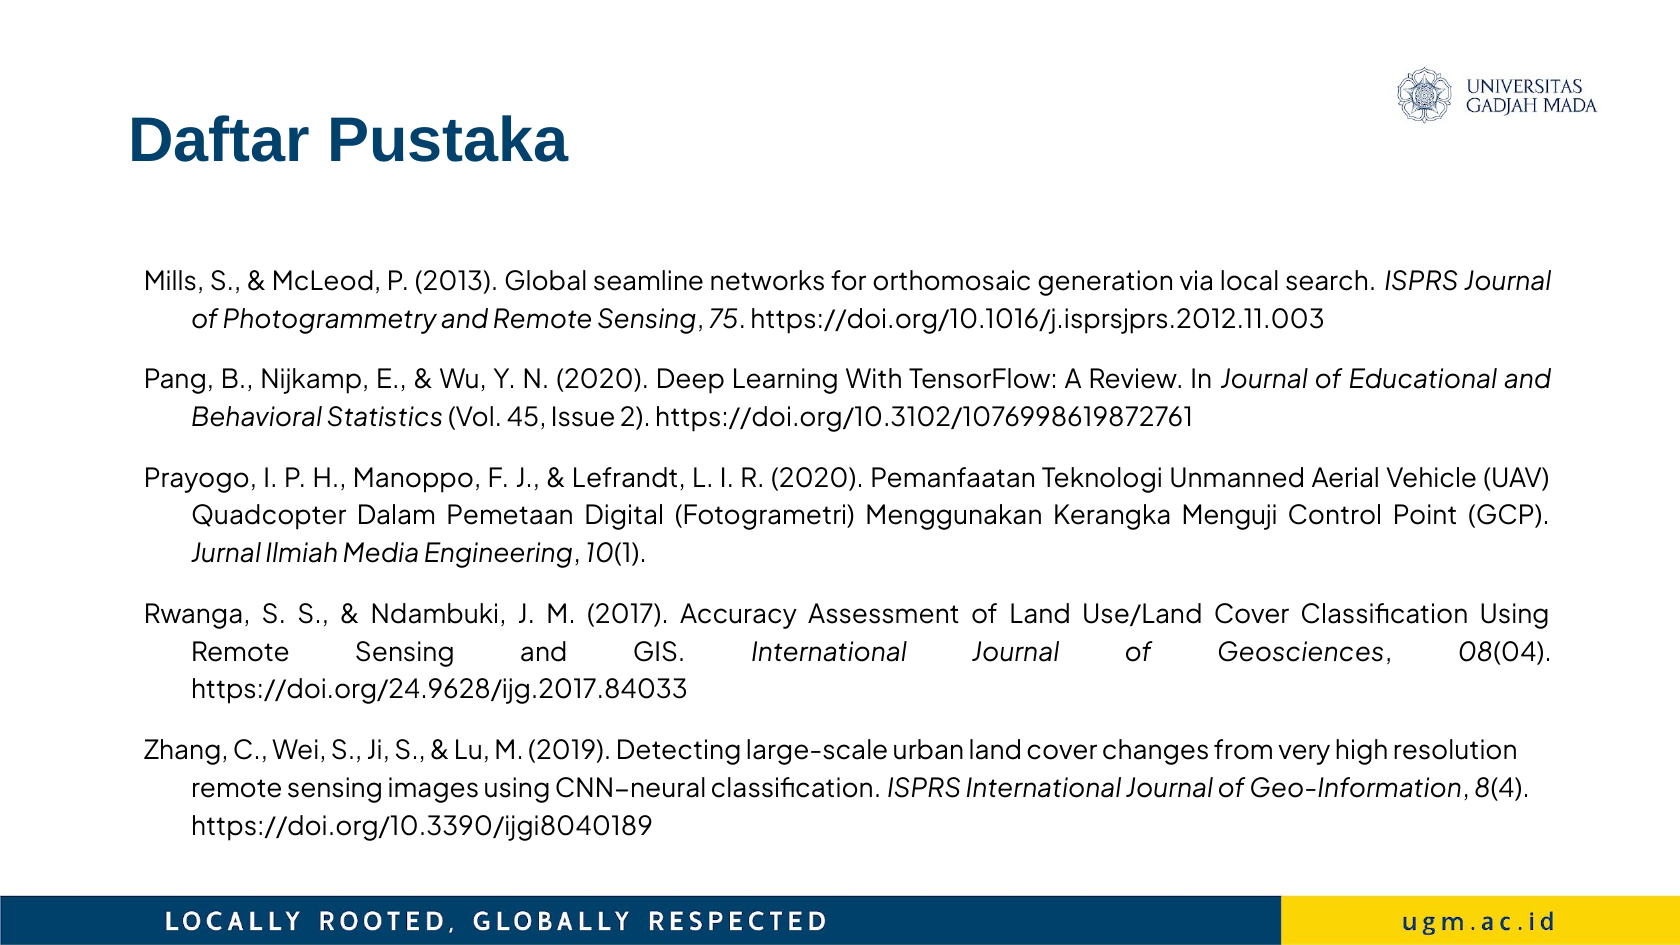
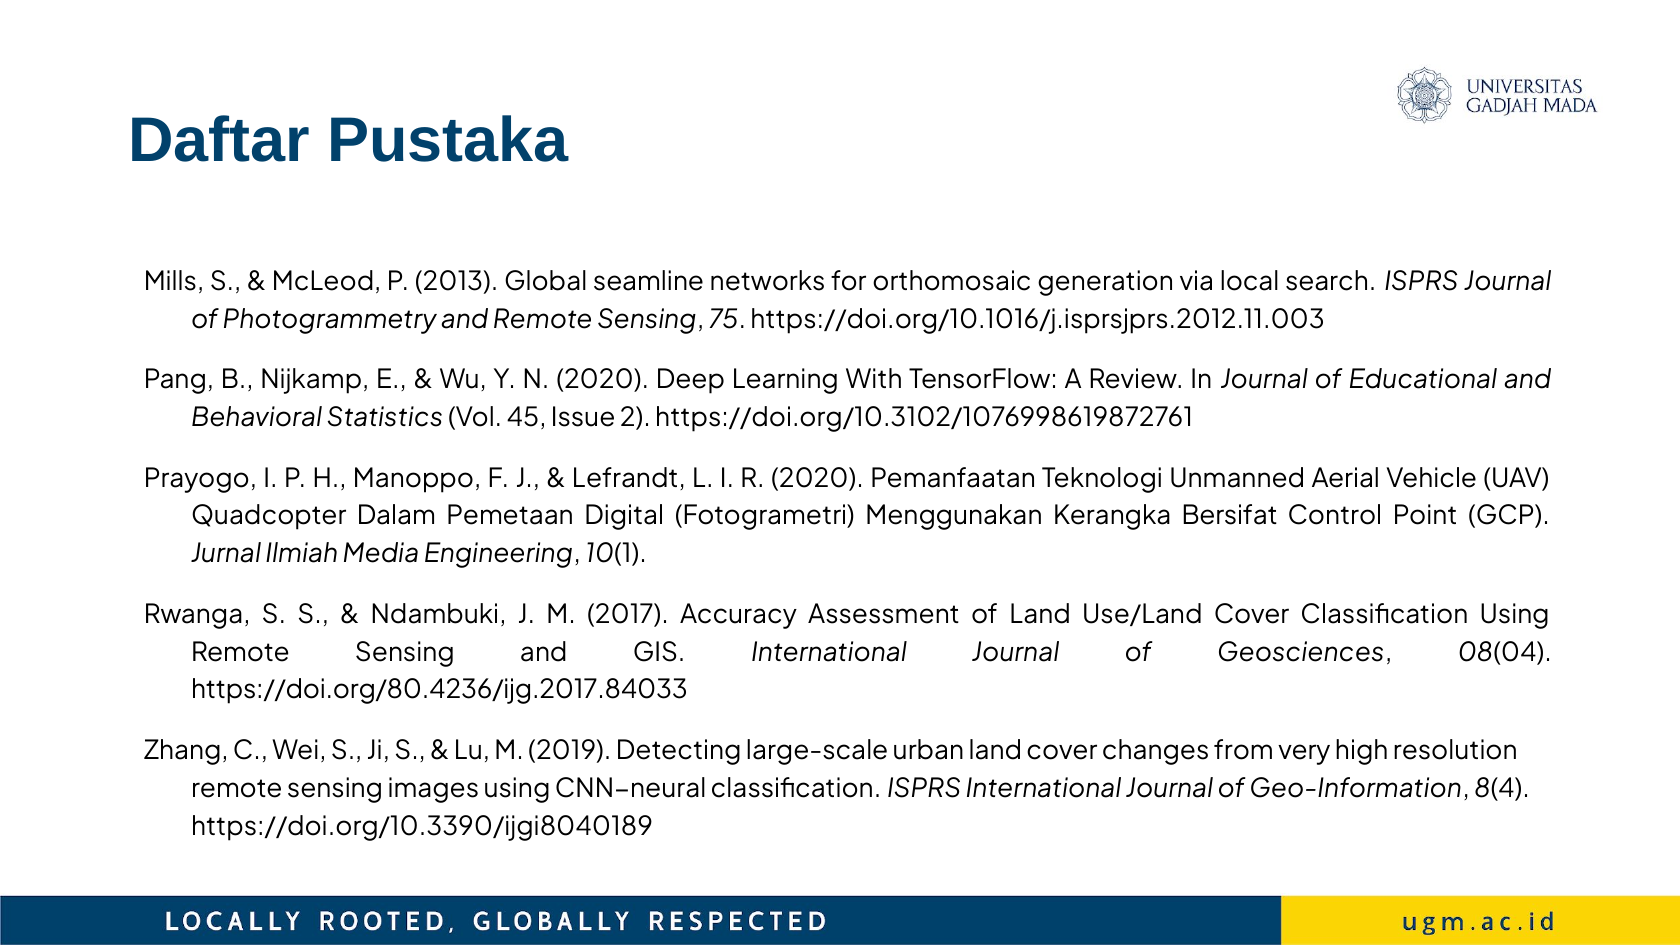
Menguji: Menguji -> Bersifat
https://doi.org/24.9628/ijg.2017.84033: https://doi.org/24.9628/ijg.2017.84033 -> https://doi.org/80.4236/ijg.2017.84033
